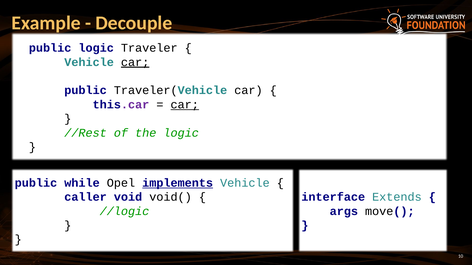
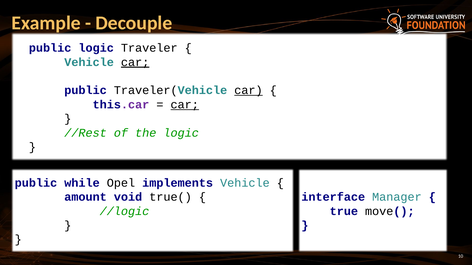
car at (248, 91) underline: none -> present
implements underline: present -> none
caller: caller -> amount
void(: void( -> true(
Extends: Extends -> Manager
args: args -> true
